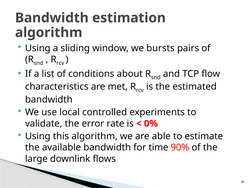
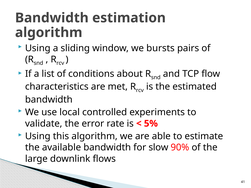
0%: 0% -> 5%
time: time -> slow
